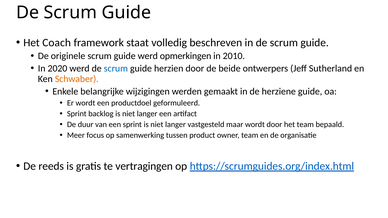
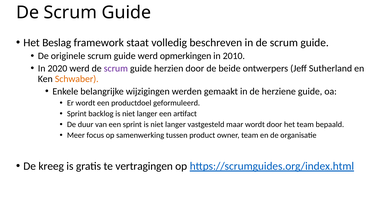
Coach: Coach -> Beslag
scrum at (116, 69) colour: blue -> purple
reeds: reeds -> kreeg
